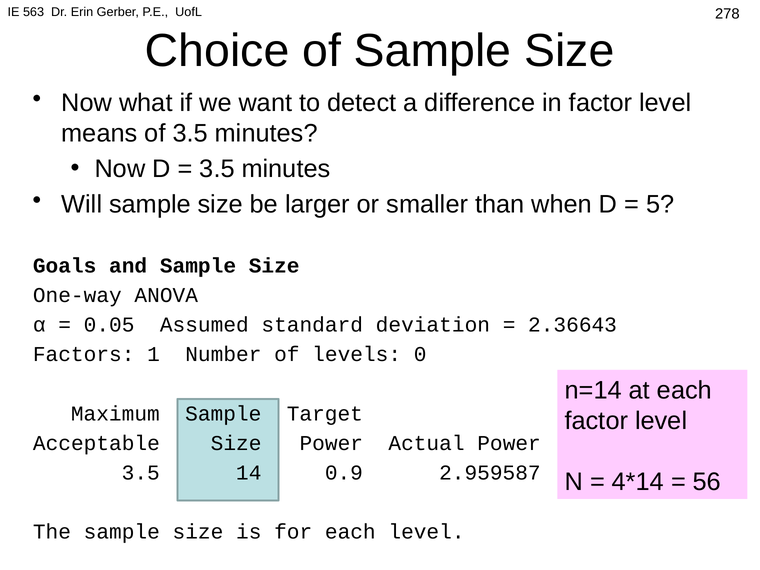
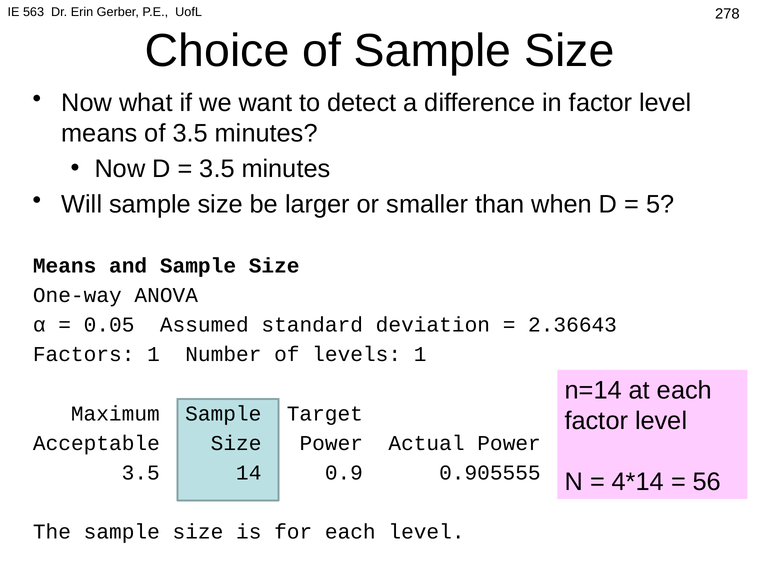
Goals at (65, 266): Goals -> Means
levels 0: 0 -> 1
2.959587: 2.959587 -> 0.905555
